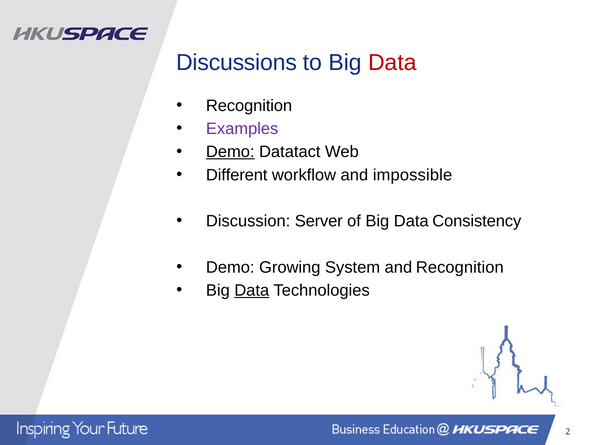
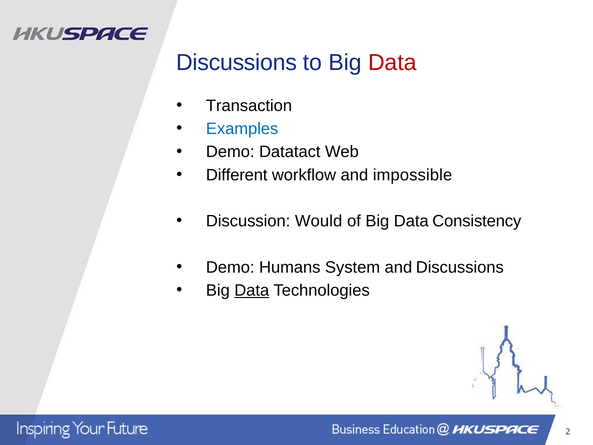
Recognition at (249, 106): Recognition -> Transaction
Examples colour: purple -> blue
Demo at (230, 152) underline: present -> none
Server: Server -> Would
Growing: Growing -> Humans
and Recognition: Recognition -> Discussions
